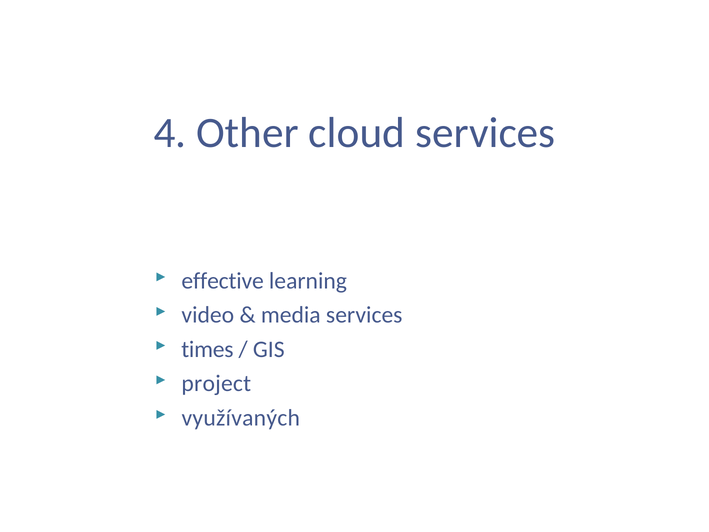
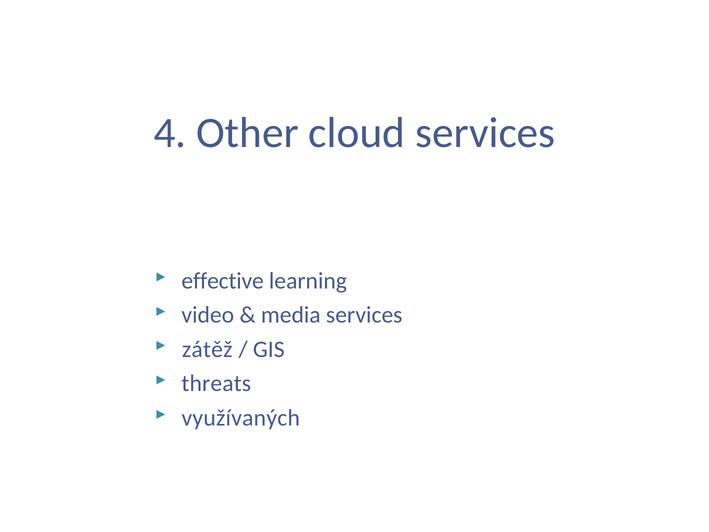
times: times -> zátěž
project: project -> threats
